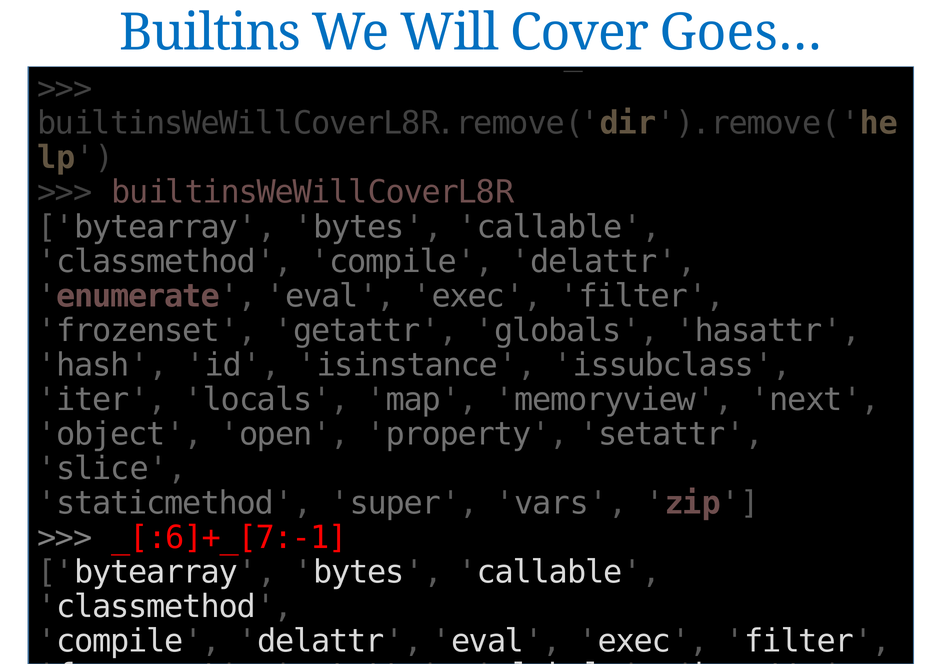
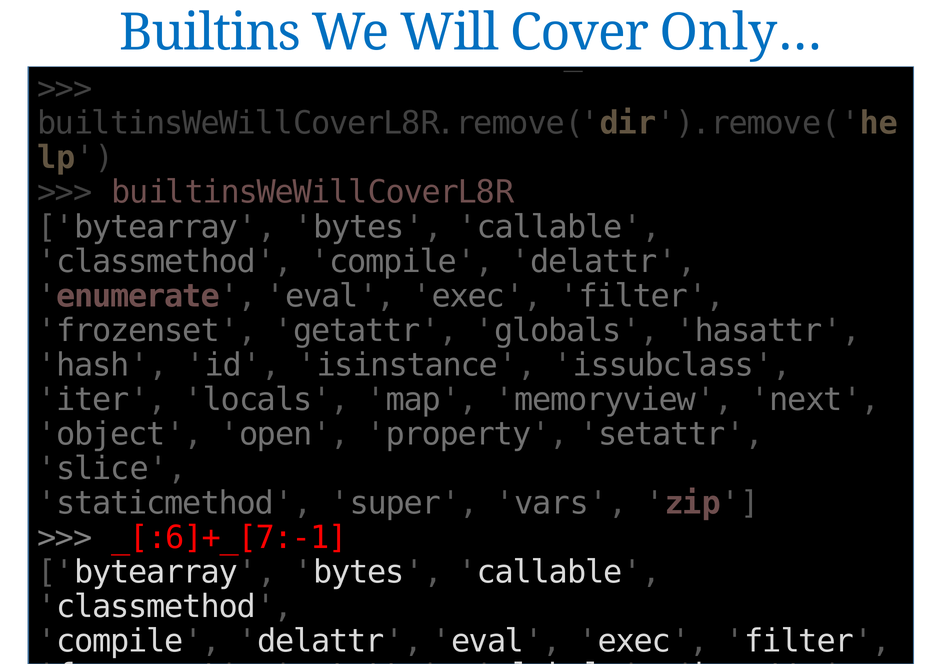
Goes…: Goes… -> Only…
